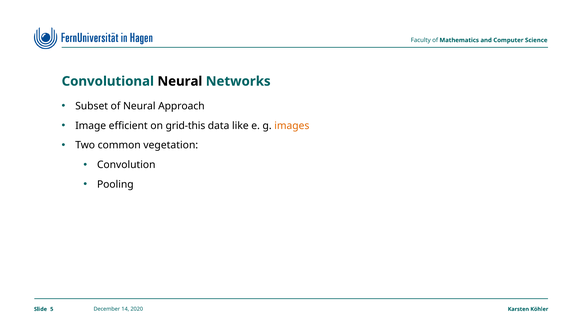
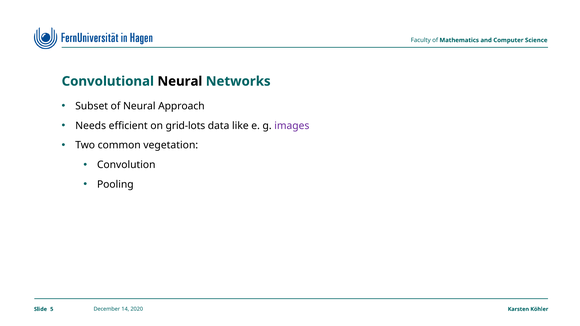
Image: Image -> Needs
grid-this: grid-this -> grid-lots
images colour: orange -> purple
